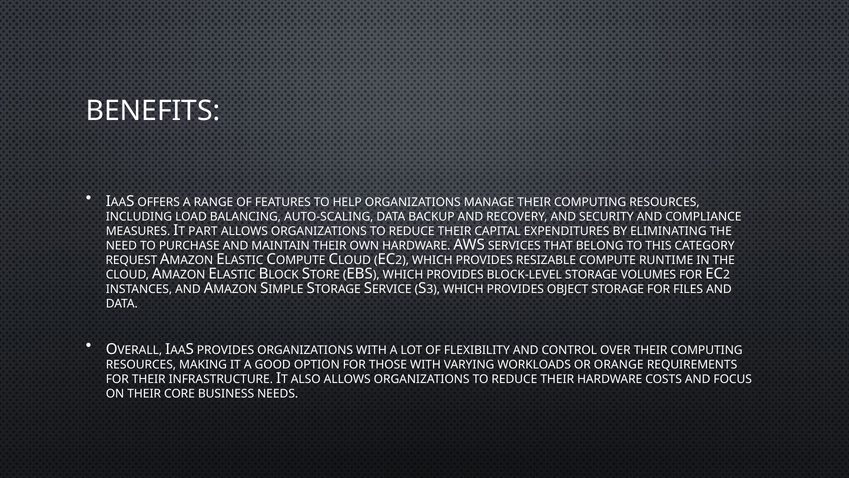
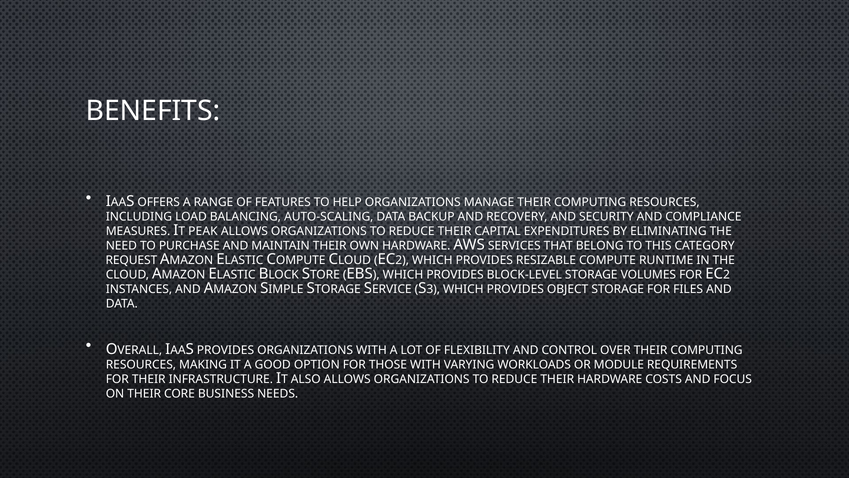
PART: PART -> PEAK
ORANGE: ORANGE -> MODULE
